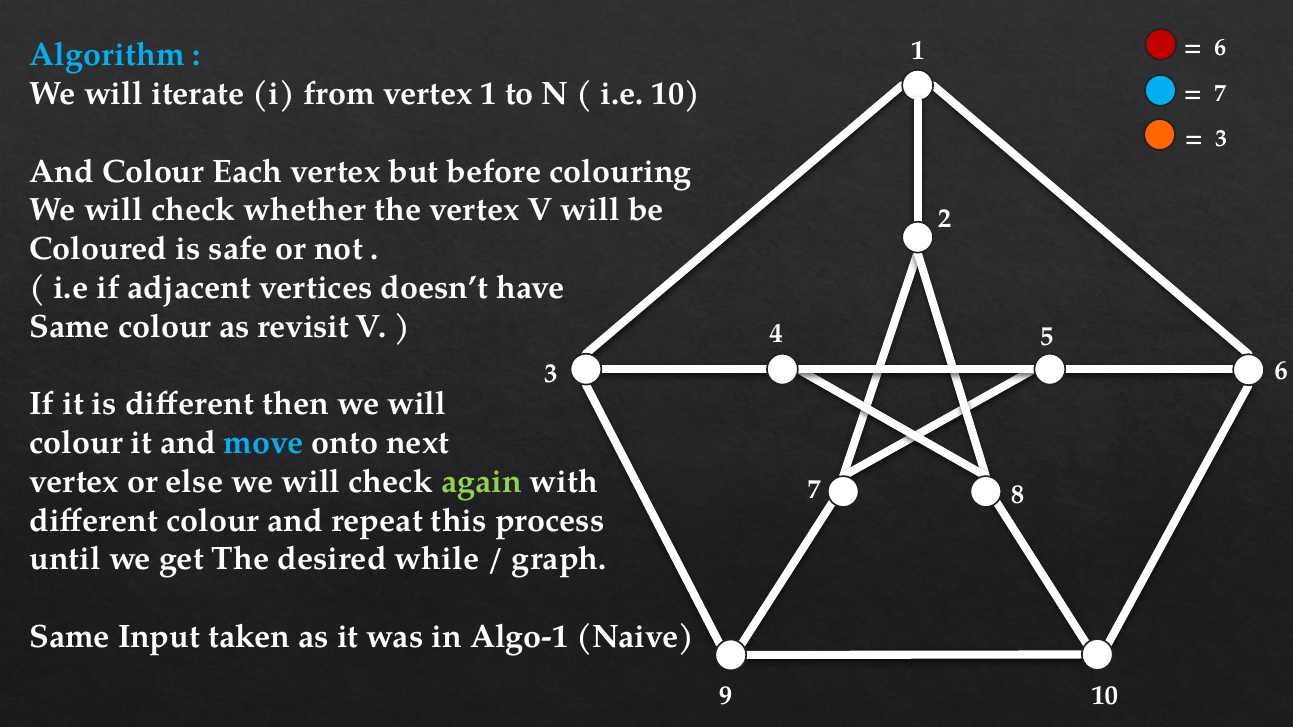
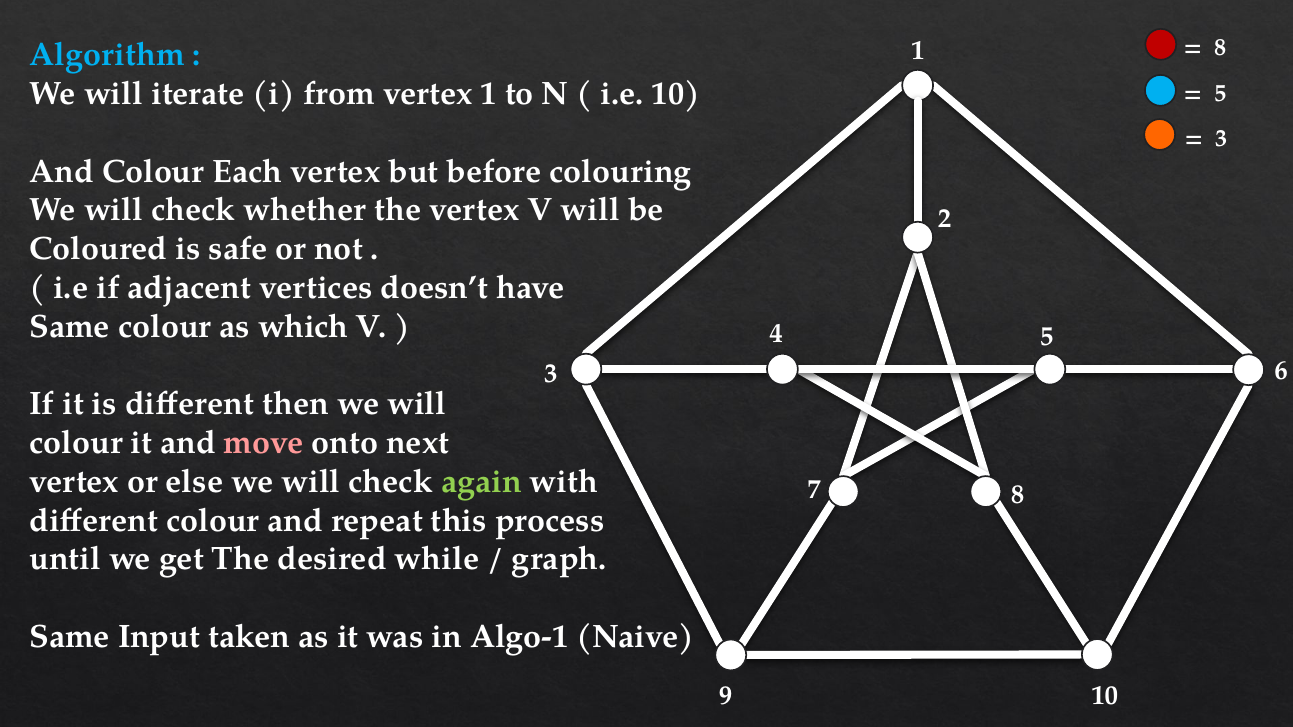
6 at (1220, 47): 6 -> 8
7 at (1220, 93): 7 -> 5
revisit: revisit -> which
move colour: light blue -> pink
